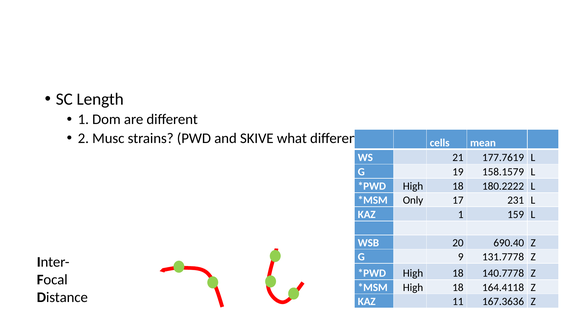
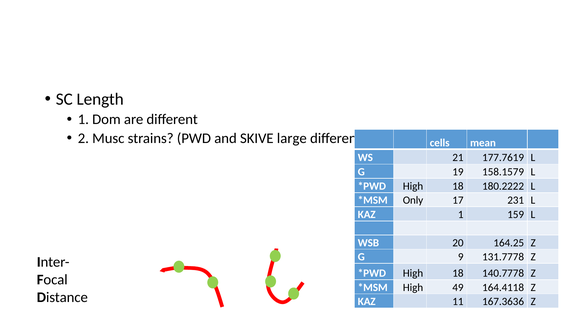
what: what -> large
690.40: 690.40 -> 164.25
18 at (458, 288): 18 -> 49
